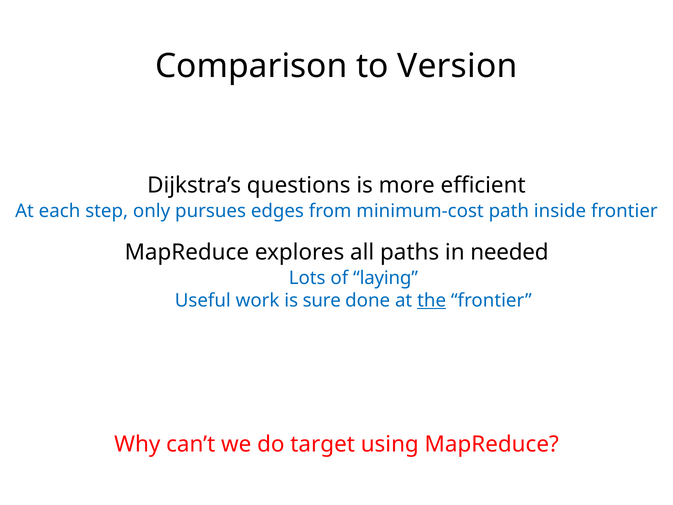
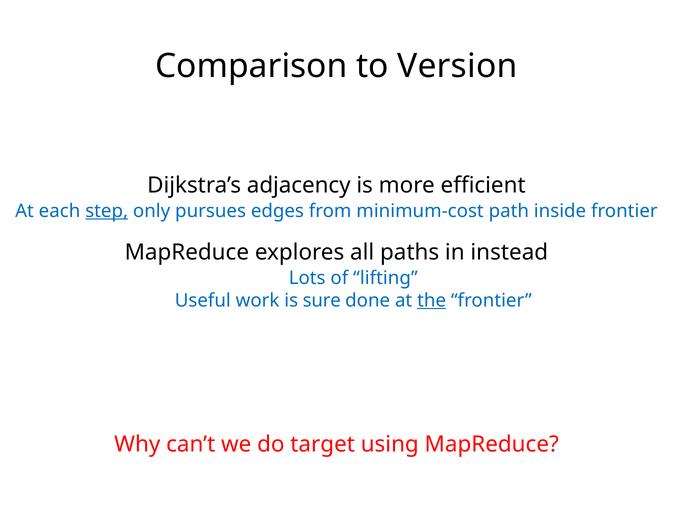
questions: questions -> adjacency
step underline: none -> present
needed: needed -> instead
laying: laying -> lifting
